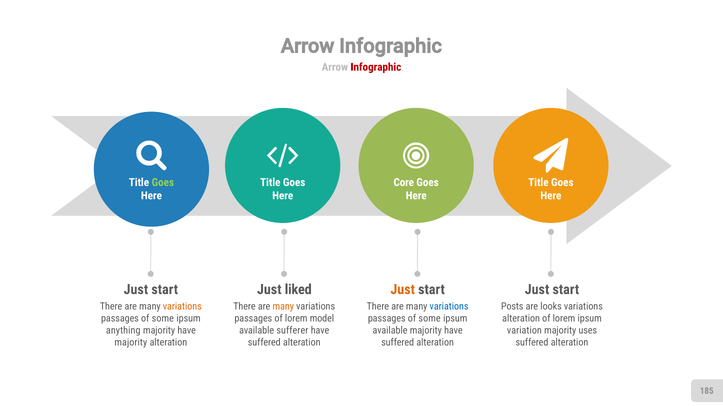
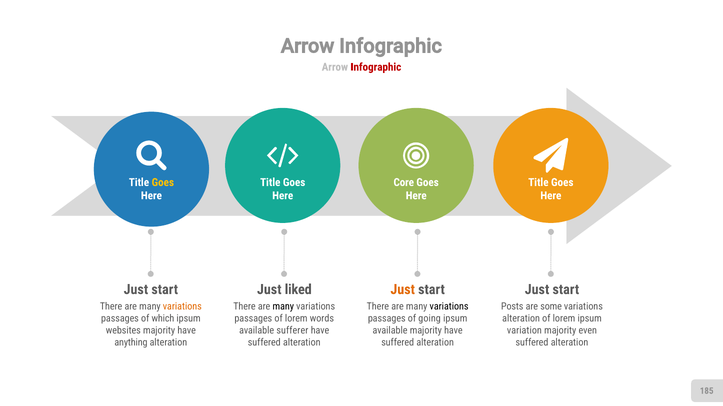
Goes at (163, 183) colour: light green -> yellow
many at (283, 307) colour: orange -> black
variations at (449, 307) colour: blue -> black
looks: looks -> some
some at (163, 319): some -> which
model: model -> words
some at (430, 319): some -> going
anything: anything -> websites
uses: uses -> even
majority at (131, 343): majority -> anything
